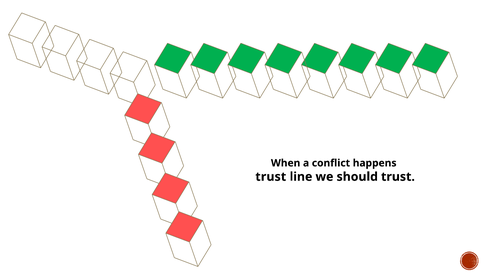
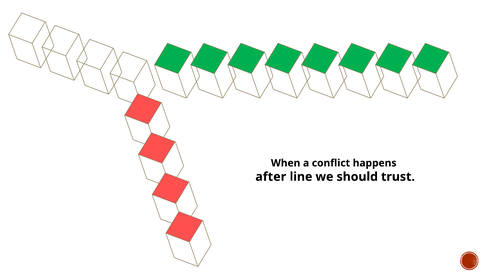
trust at (271, 177): trust -> after
